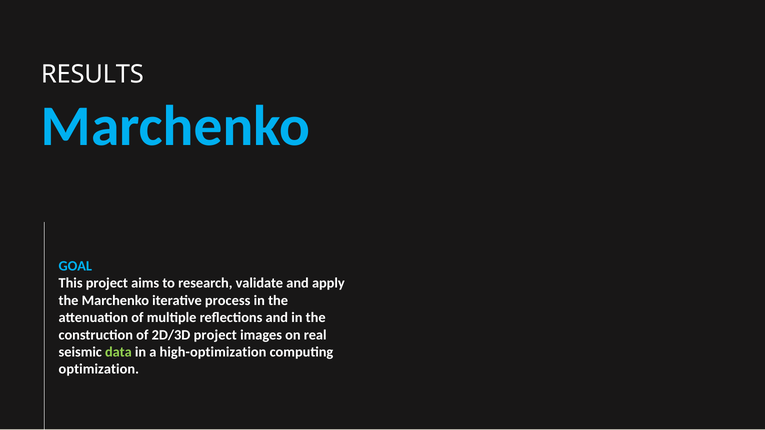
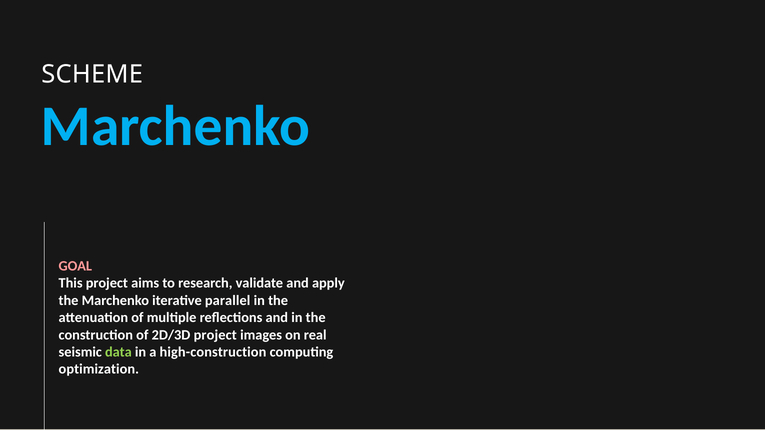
RESULTS: RESULTS -> SCHEME
GOAL colour: light blue -> pink
process: process -> parallel
high-optimization: high-optimization -> high-construction
